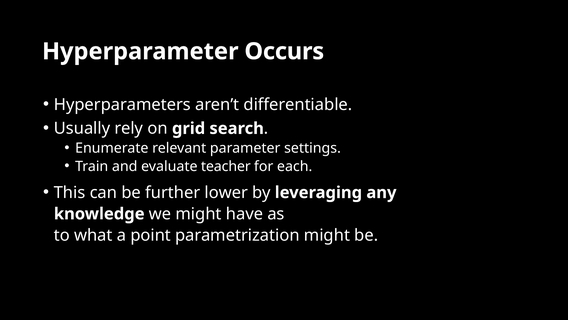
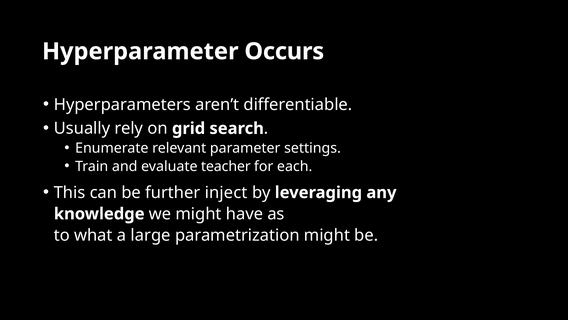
lower: lower -> inject
point: point -> large
